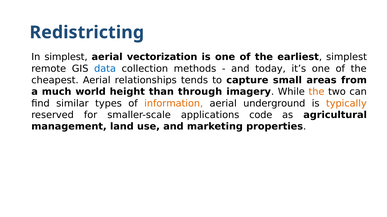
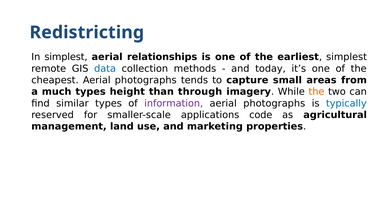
vectorization: vectorization -> relationships
cheapest Aerial relationships: relationships -> photographs
much world: world -> types
information colour: orange -> purple
underground at (274, 104): underground -> photographs
typically colour: orange -> blue
